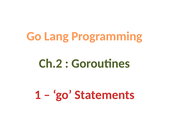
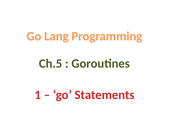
Ch.2: Ch.2 -> Ch.5
